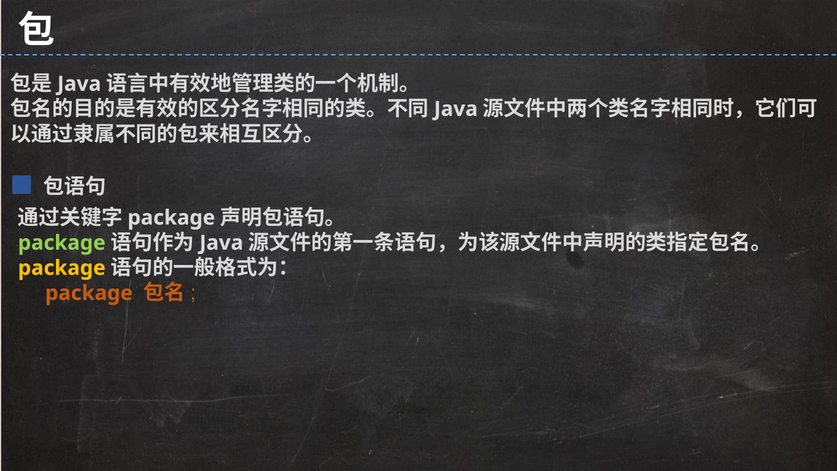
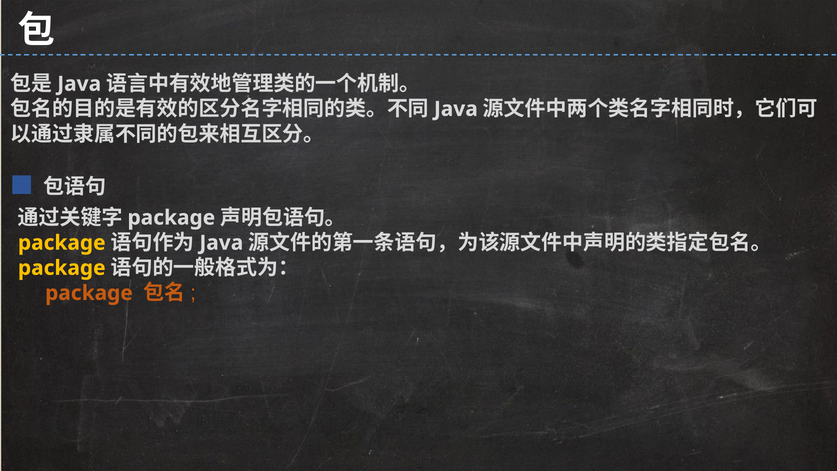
package at (62, 243) colour: light green -> yellow
